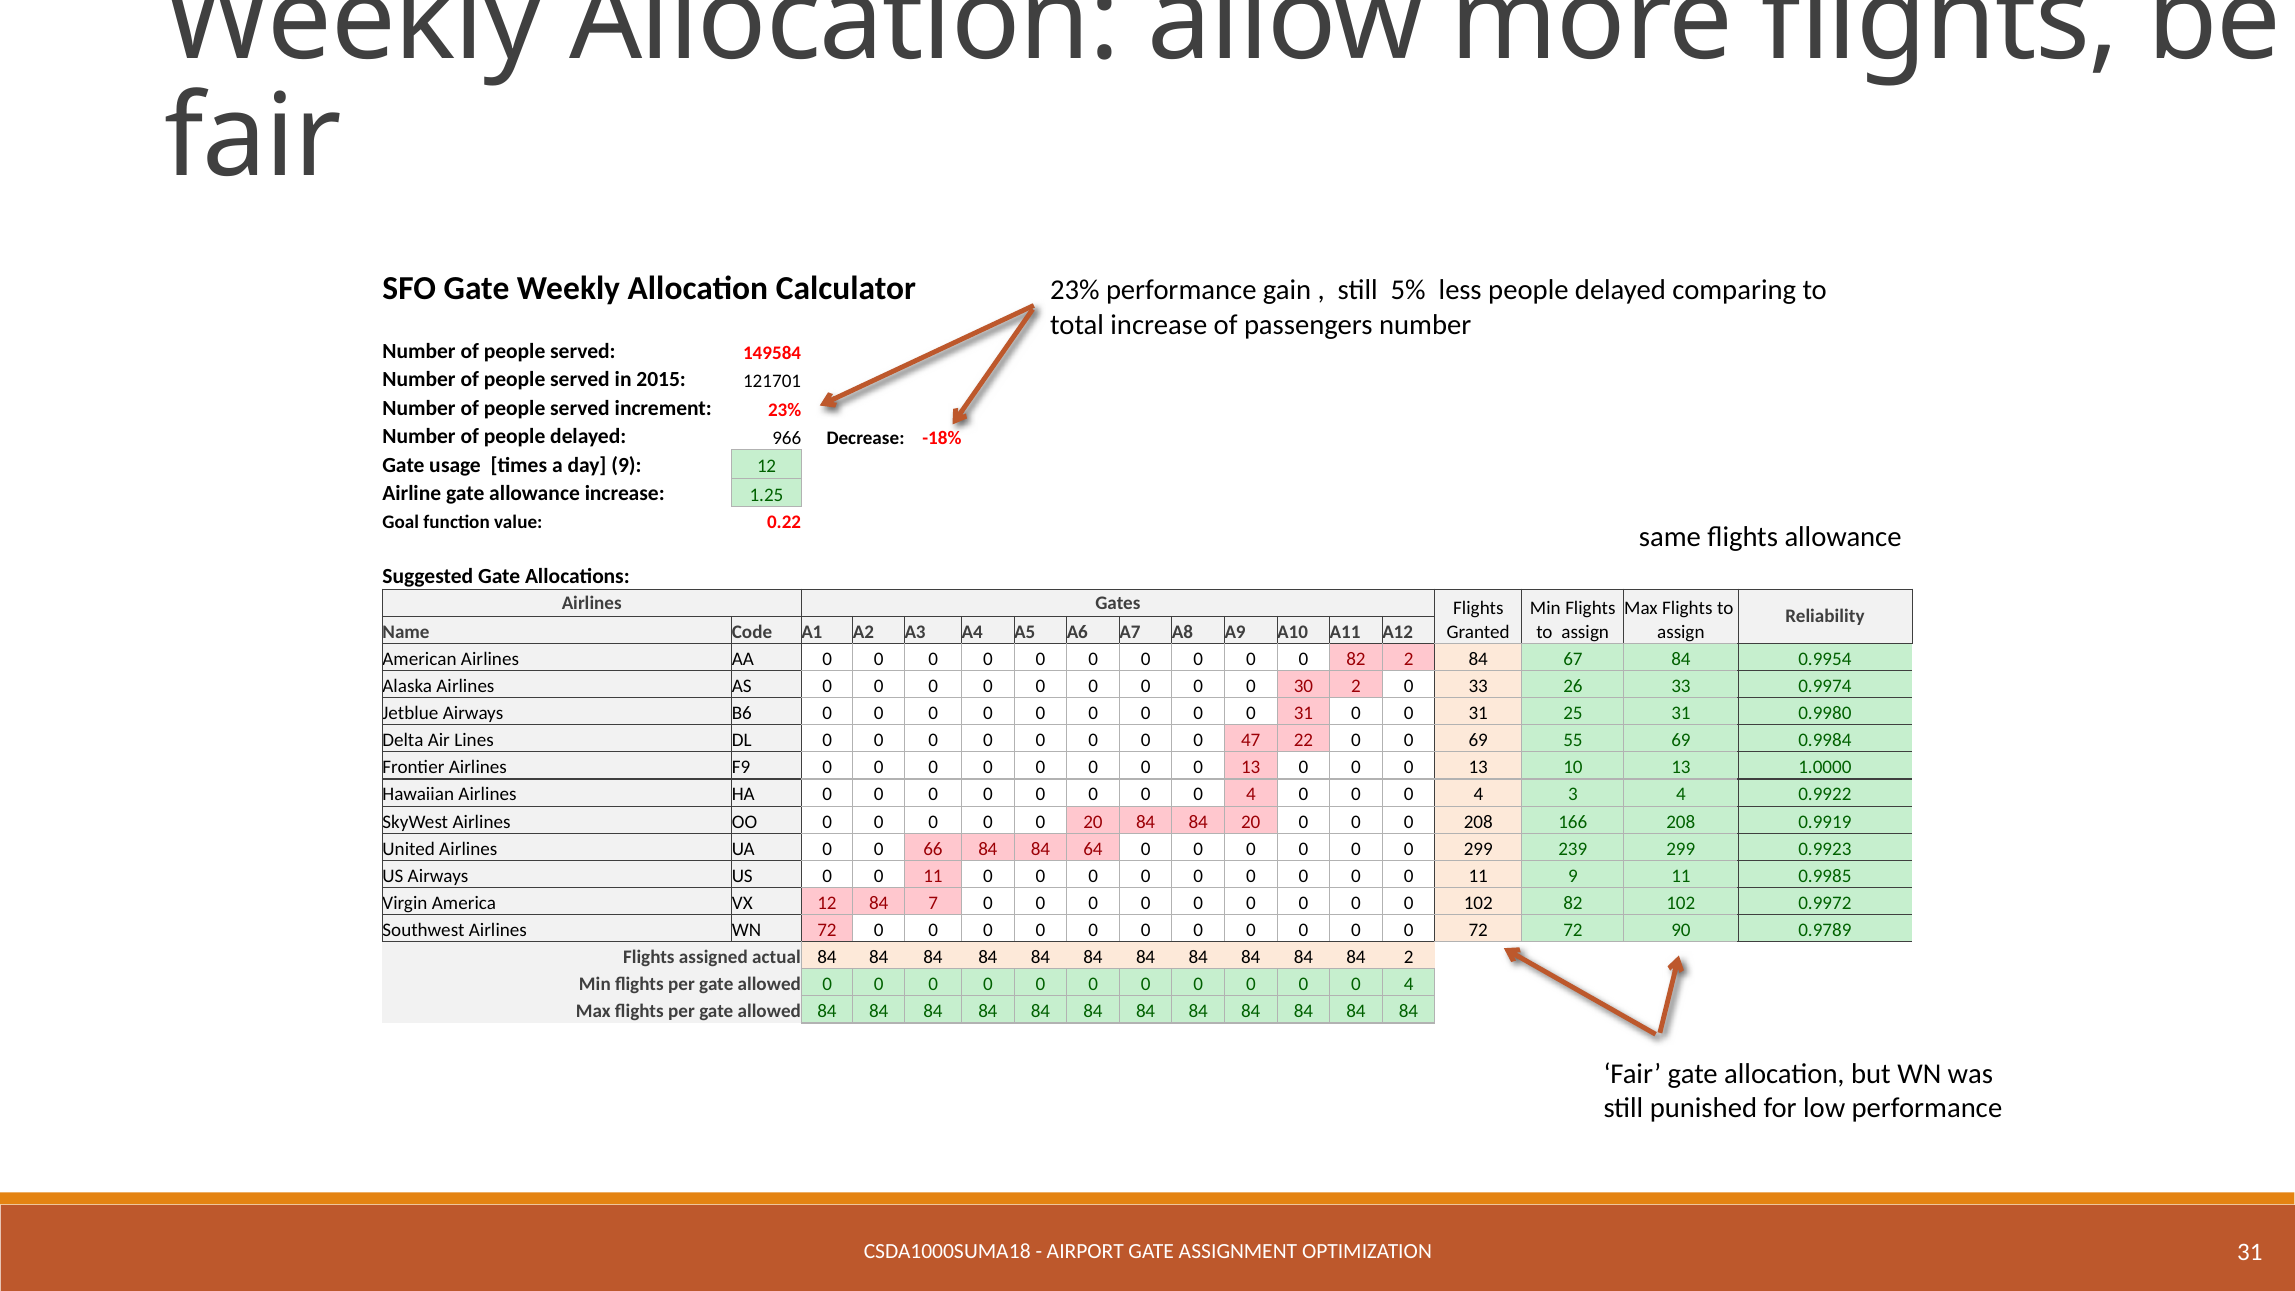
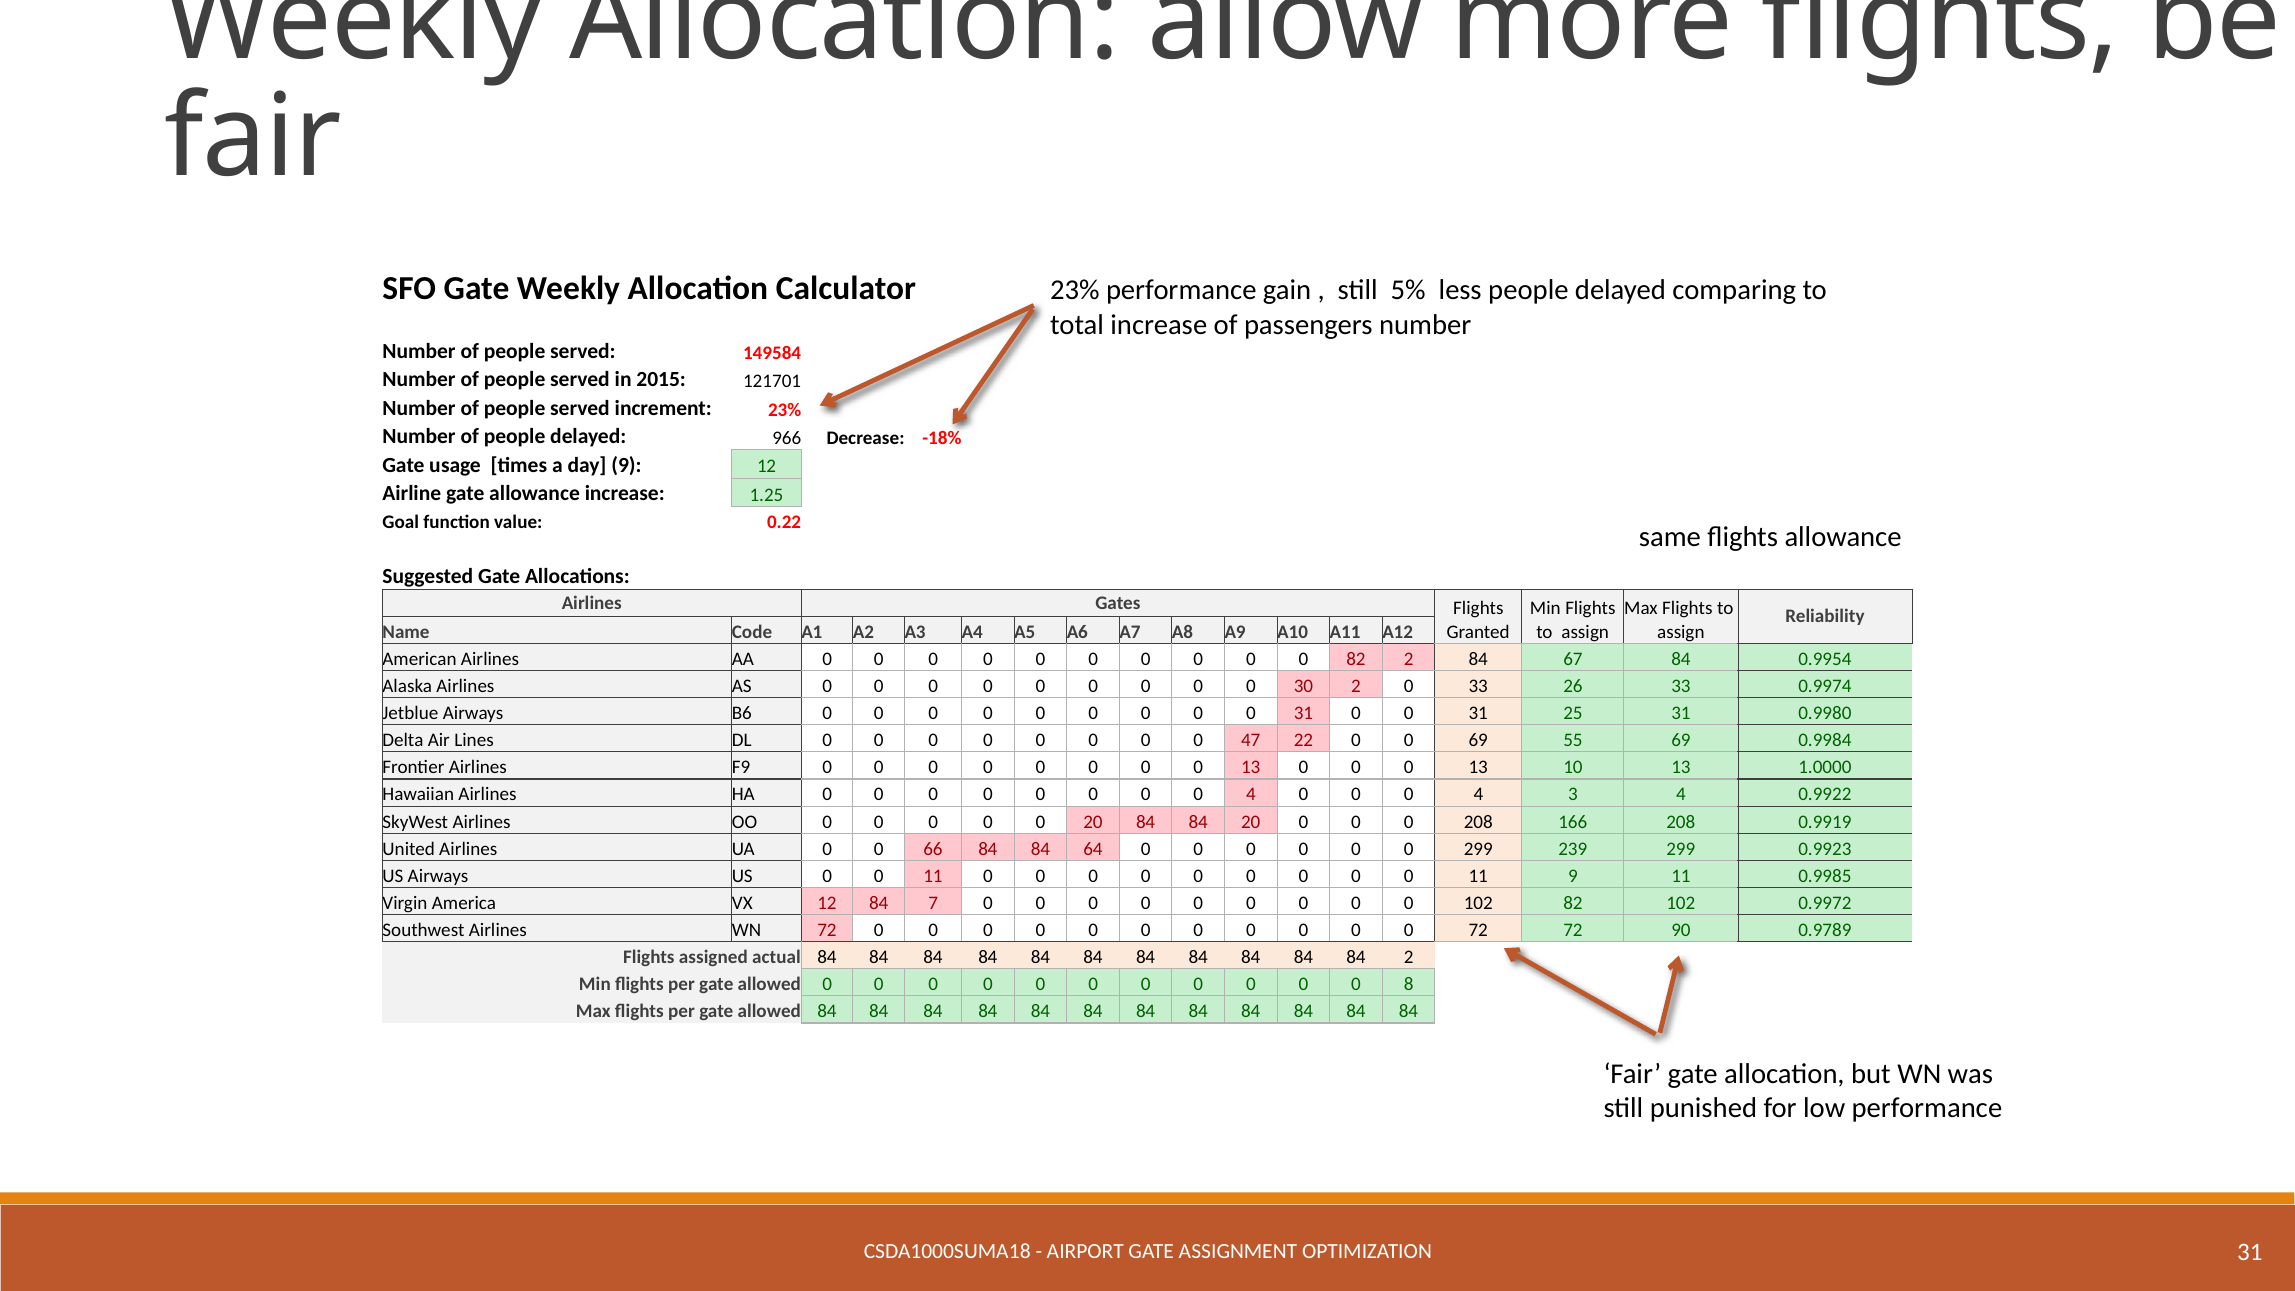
4 at (1409, 984): 4 -> 8
